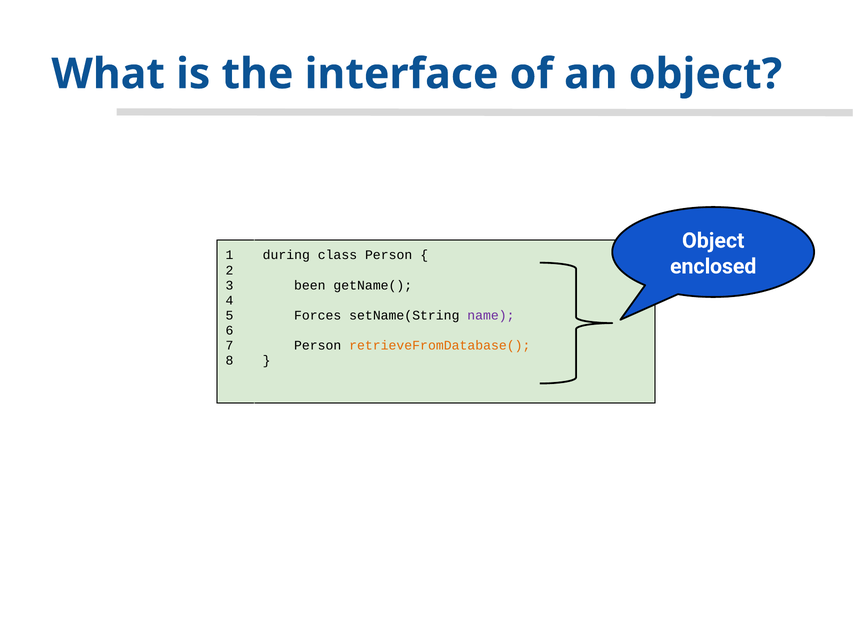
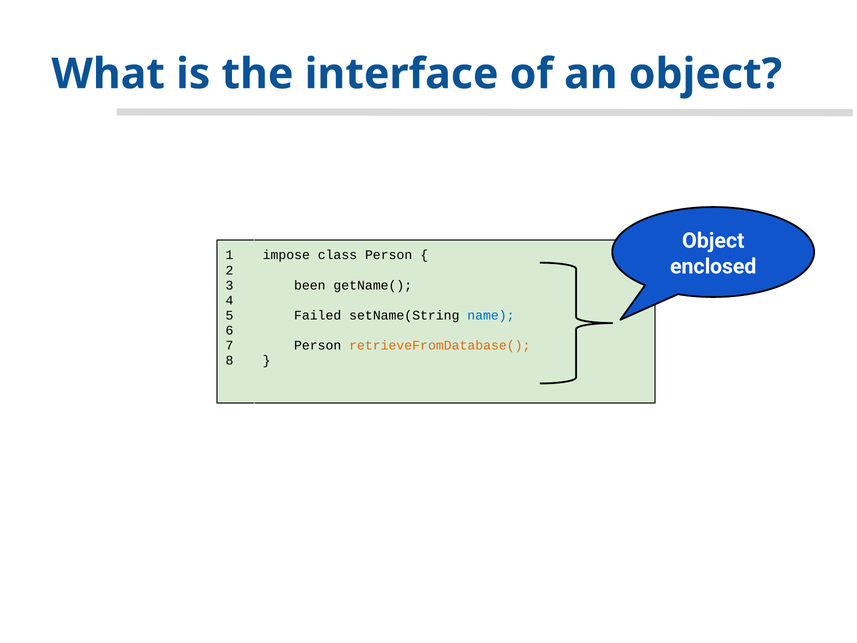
during: during -> impose
Forces: Forces -> Failed
name colour: purple -> blue
